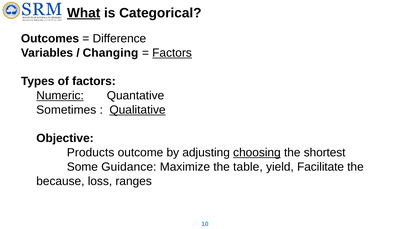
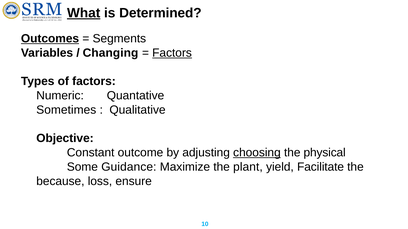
Categorical: Categorical -> Determined
Outcomes underline: none -> present
Difference: Difference -> Segments
Numeric underline: present -> none
Qualitative underline: present -> none
Products: Products -> Constant
shortest: shortest -> physical
table: table -> plant
ranges: ranges -> ensure
